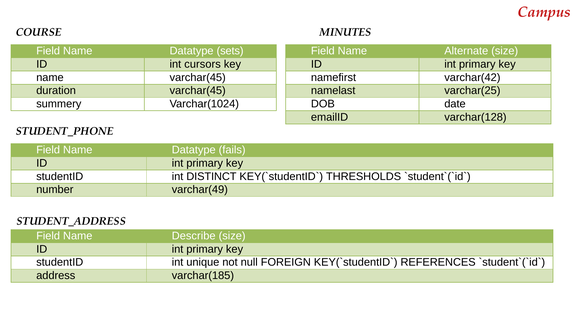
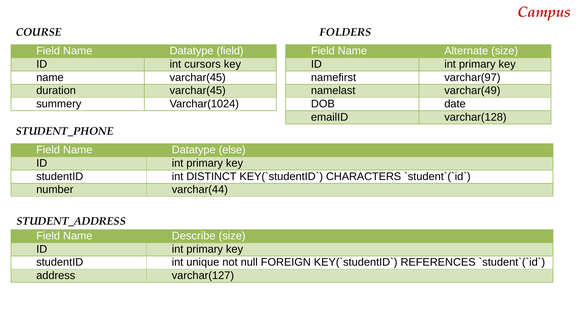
MINUTES: MINUTES -> FOLDERS
Datatype sets: sets -> field
varchar(42: varchar(42 -> varchar(97
varchar(25: varchar(25 -> varchar(49
fails: fails -> else
THRESHOLDS: THRESHOLDS -> CHARACTERS
varchar(49: varchar(49 -> varchar(44
varchar(185: varchar(185 -> varchar(127
